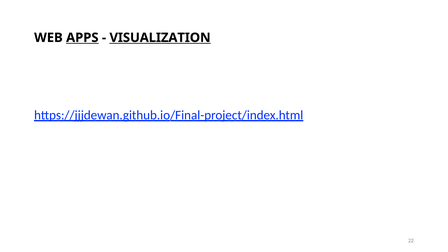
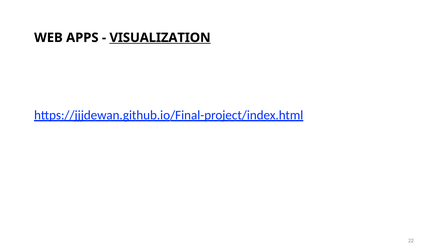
APPS underline: present -> none
